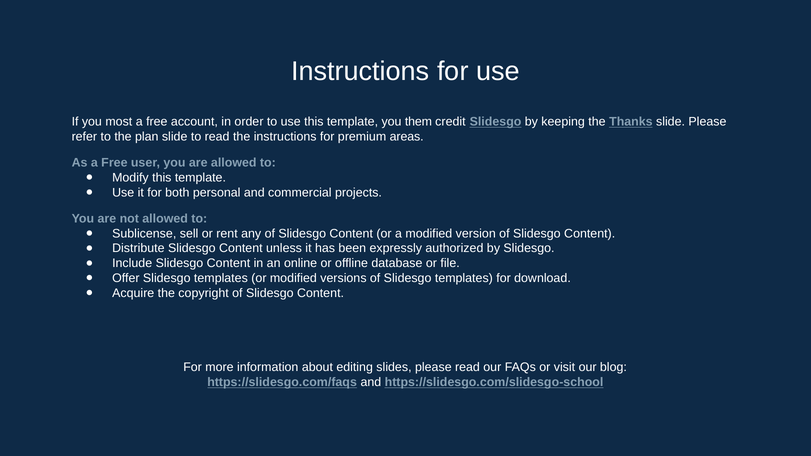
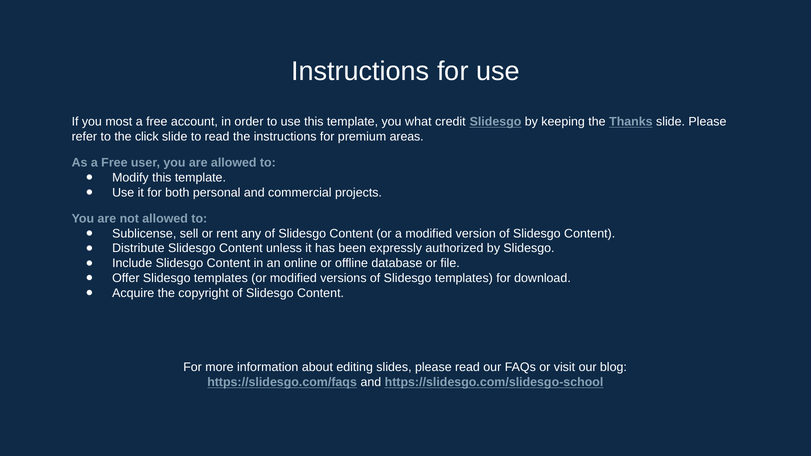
them: them -> what
plan: plan -> click
